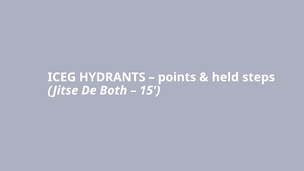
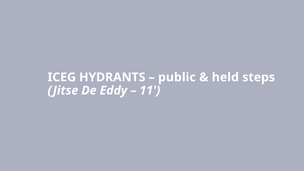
points: points -> public
Both: Both -> Eddy
15: 15 -> 11
